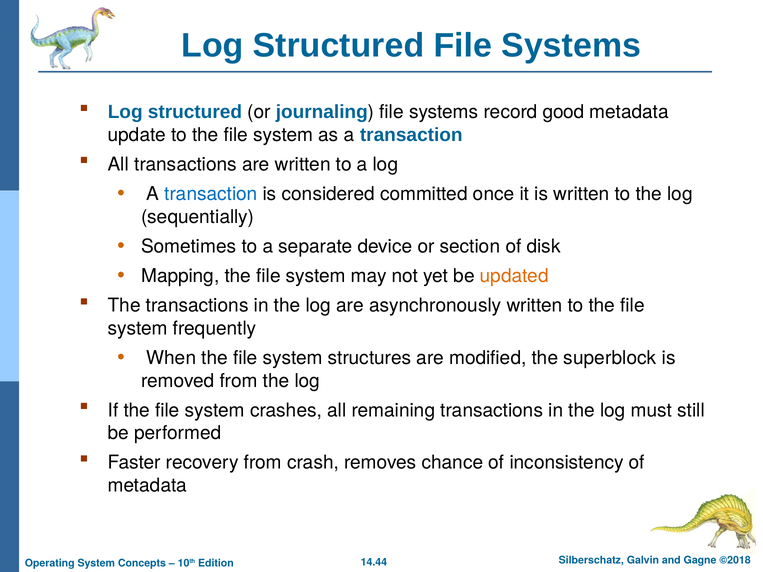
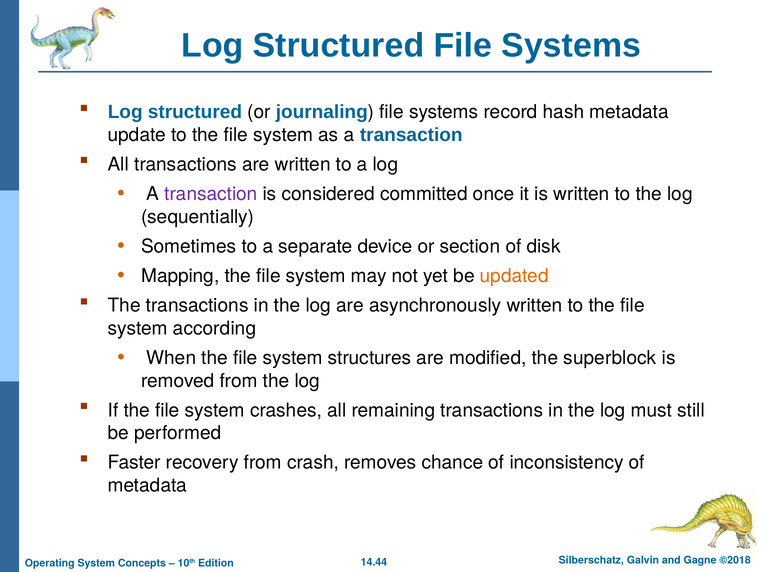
good: good -> hash
transaction at (211, 194) colour: blue -> purple
frequently: frequently -> according
